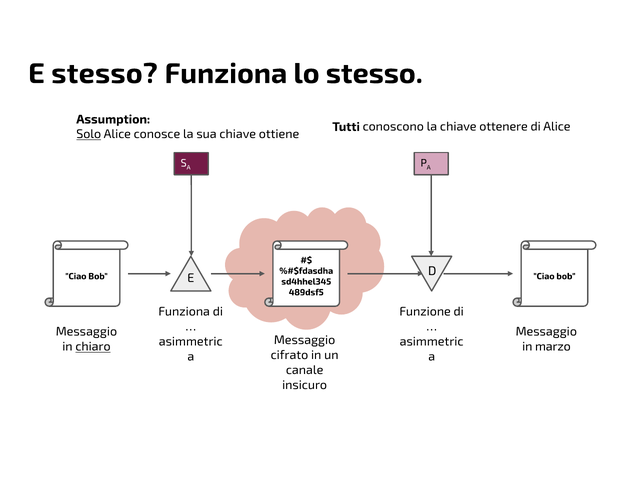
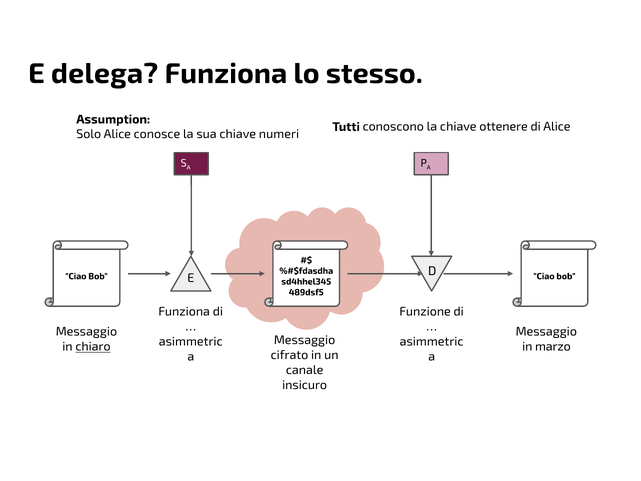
E stesso: stesso -> delega
Solo underline: present -> none
ottiene: ottiene -> numeri
